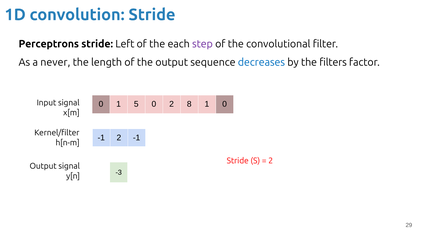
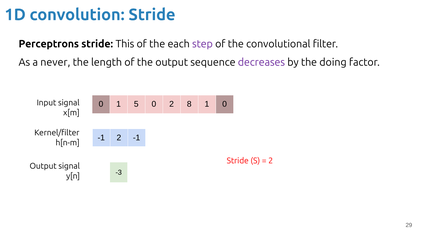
Left: Left -> This
decreases colour: blue -> purple
filters: filters -> doing
